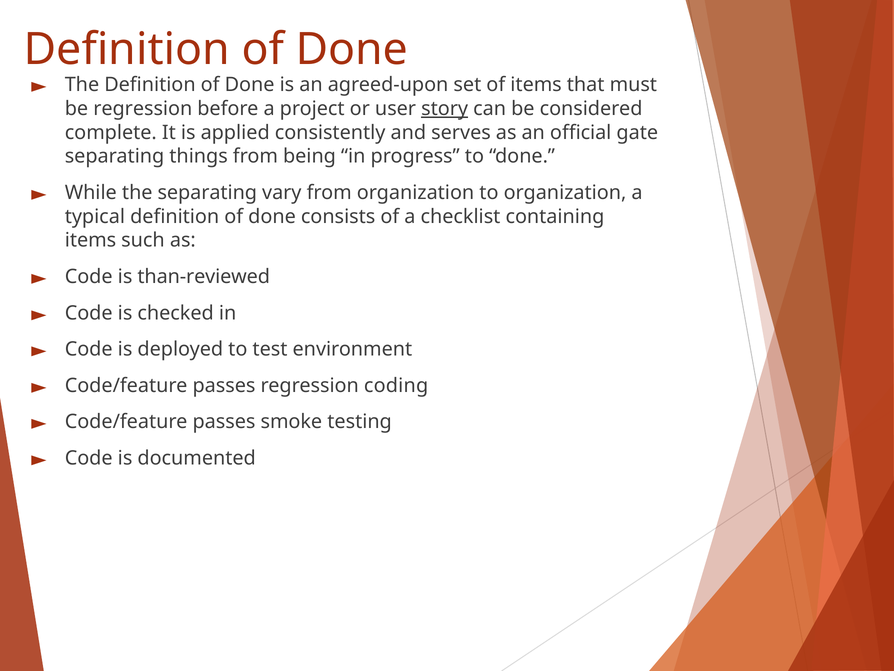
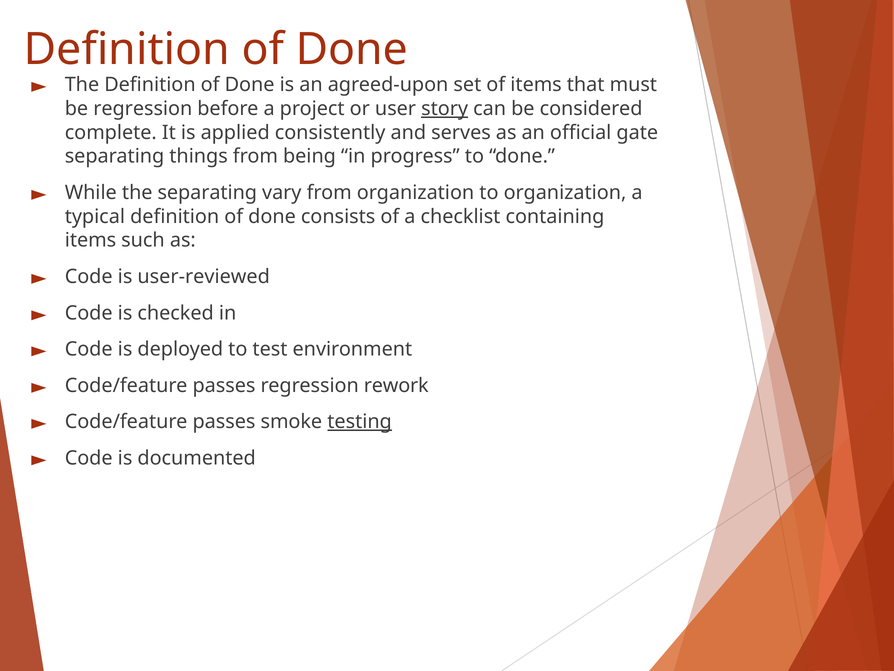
than-reviewed: than-reviewed -> user-reviewed
coding: coding -> rework
testing underline: none -> present
